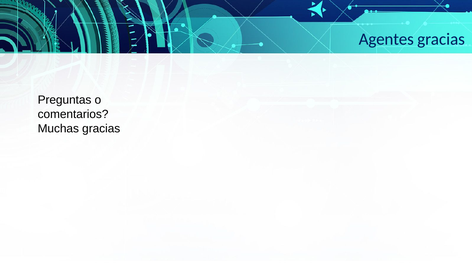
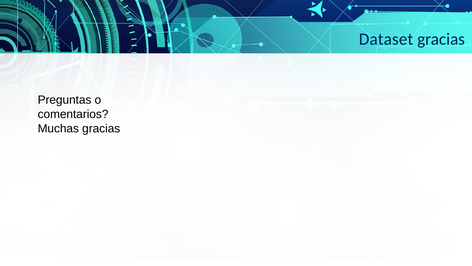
Agentes: Agentes -> Dataset
